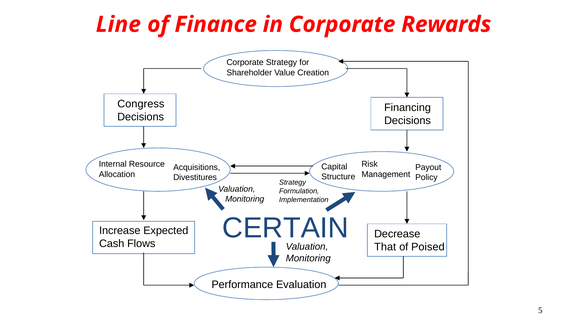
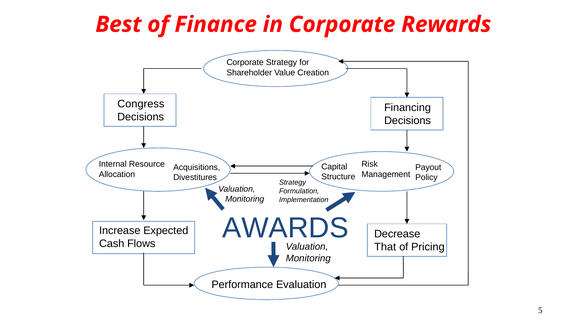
Line: Line -> Best
CERTAIN: CERTAIN -> AWARDS
Poised: Poised -> Pricing
